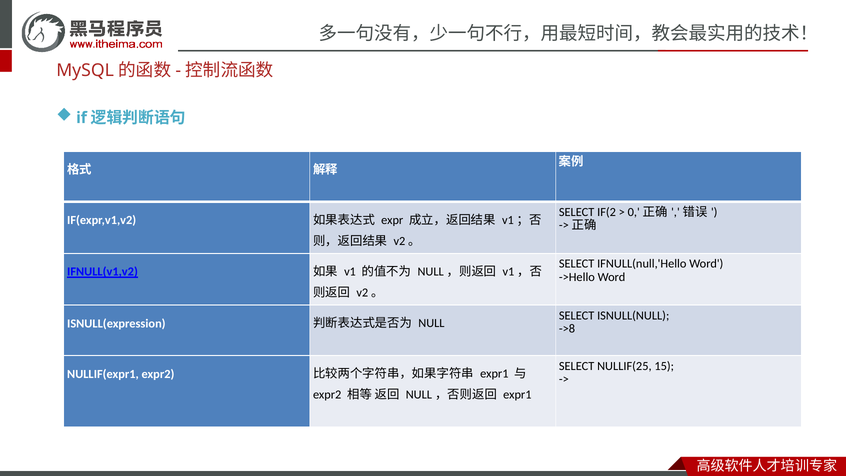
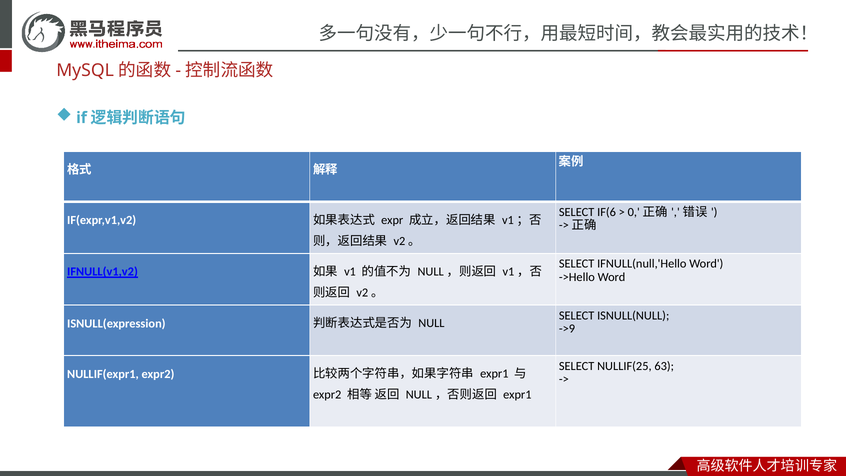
IF(2: IF(2 -> IF(6
->8: ->8 -> ->9
15: 15 -> 63
